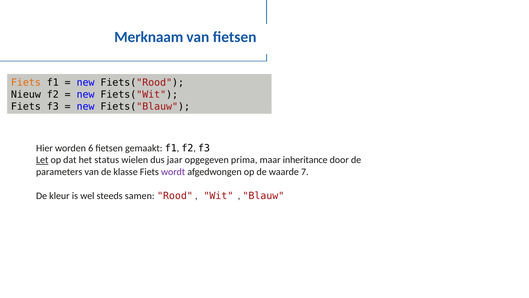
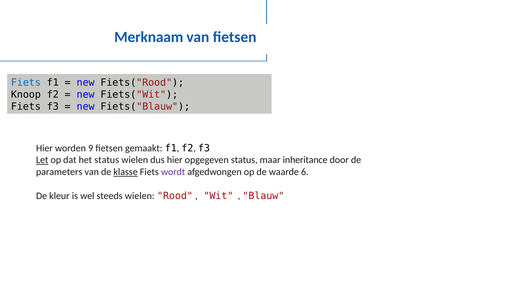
Fiets at (26, 83) colour: orange -> blue
Nieuw: Nieuw -> Knoop
6: 6 -> 9
dus jaar: jaar -> hier
opgegeven prima: prima -> status
klasse underline: none -> present
7: 7 -> 6
steeds samen: samen -> wielen
